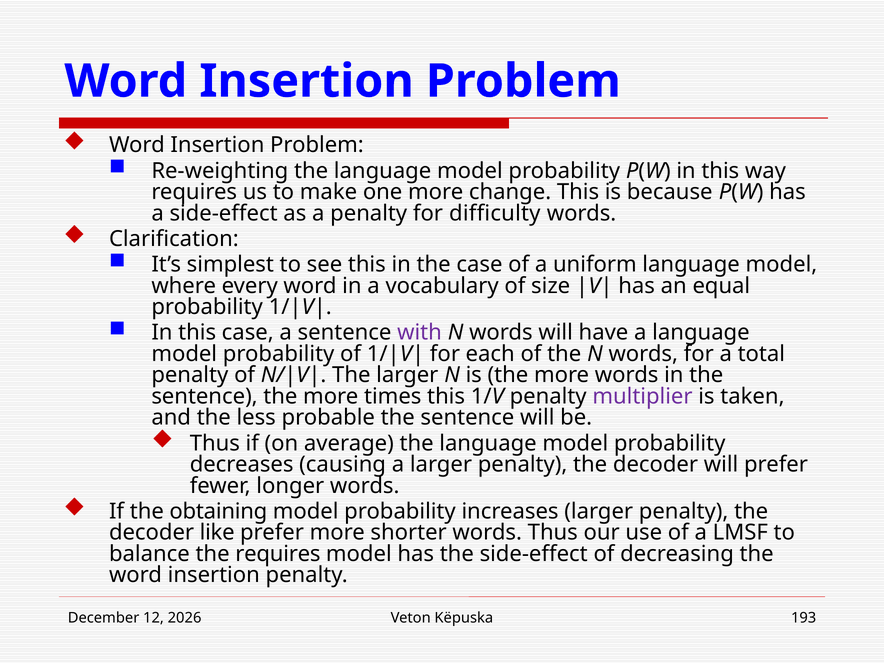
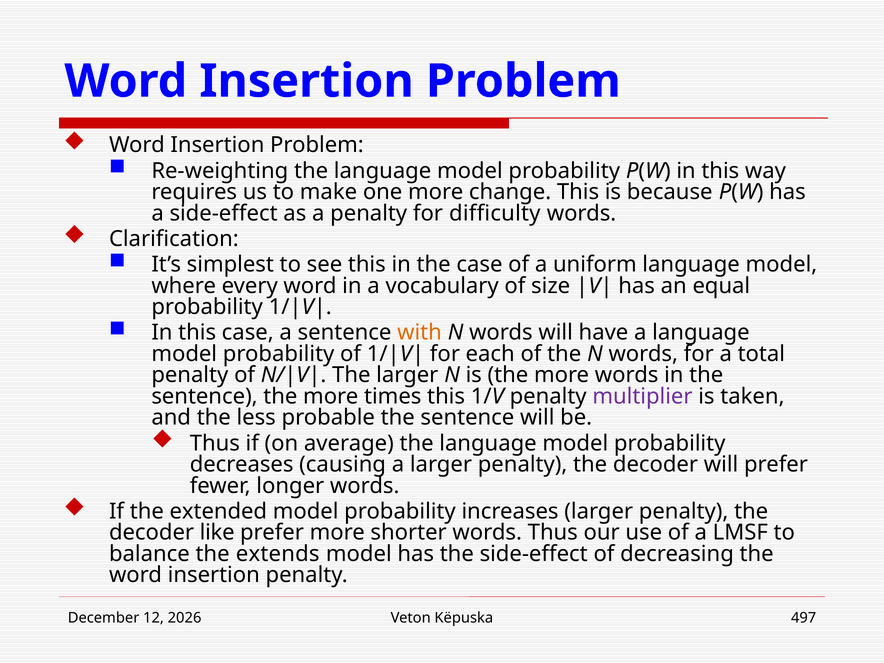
with colour: purple -> orange
obtaining: obtaining -> extended
the requires: requires -> extends
193: 193 -> 497
